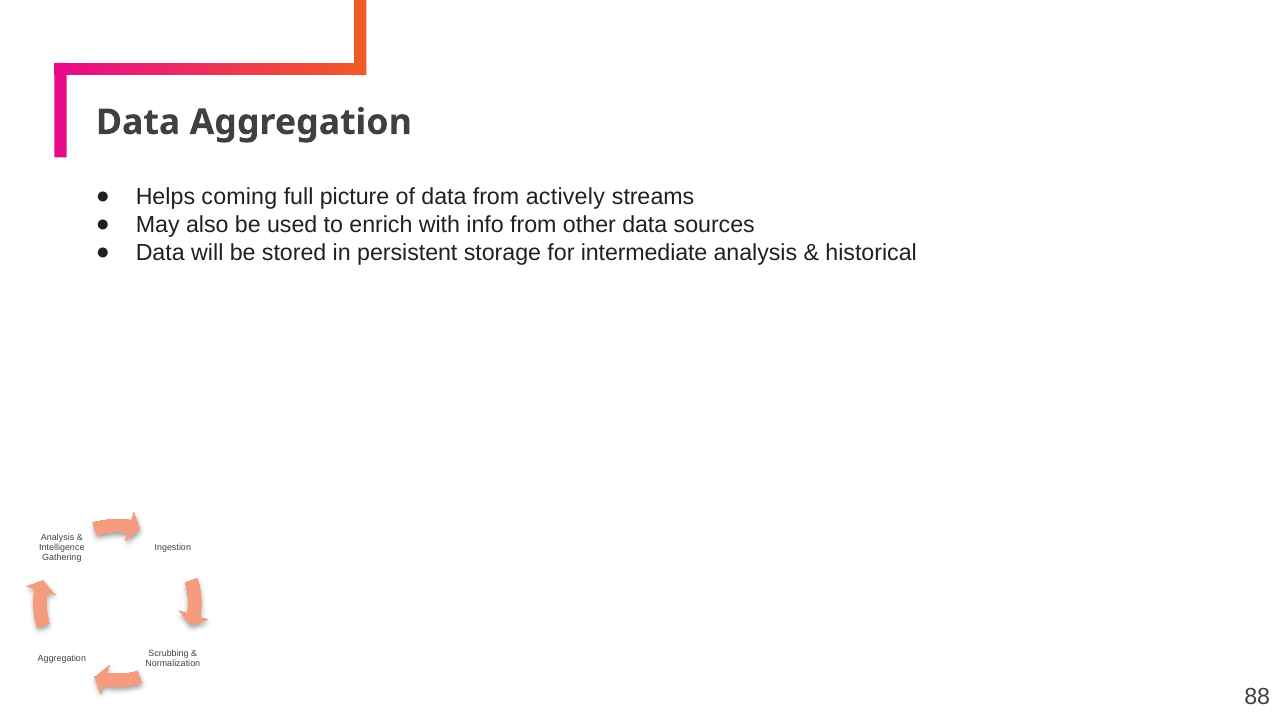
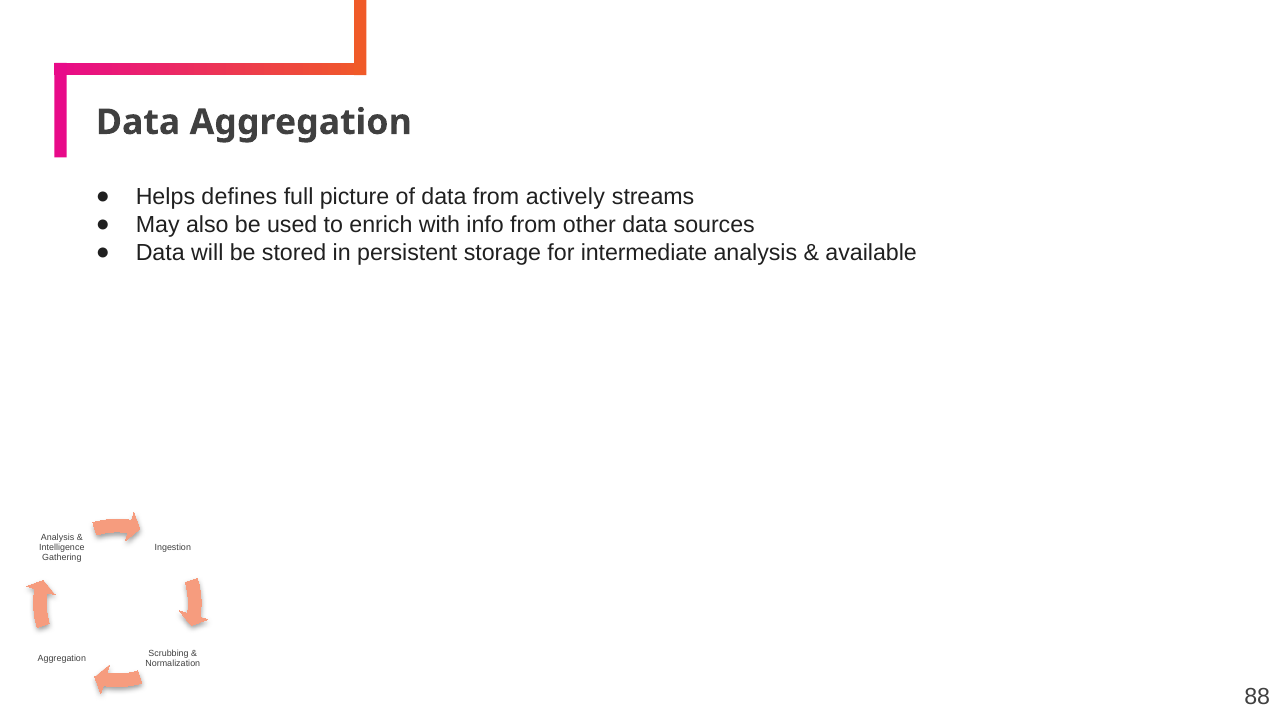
coming: coming -> defines
historical: historical -> available
